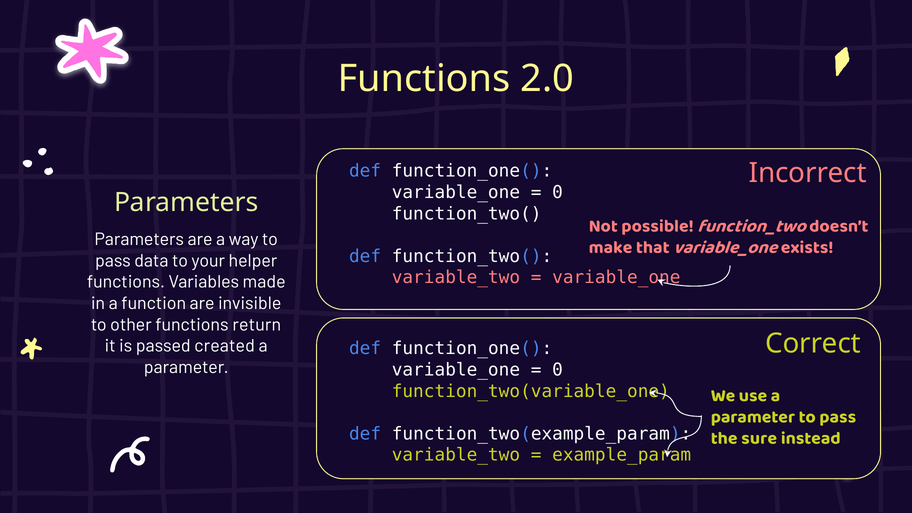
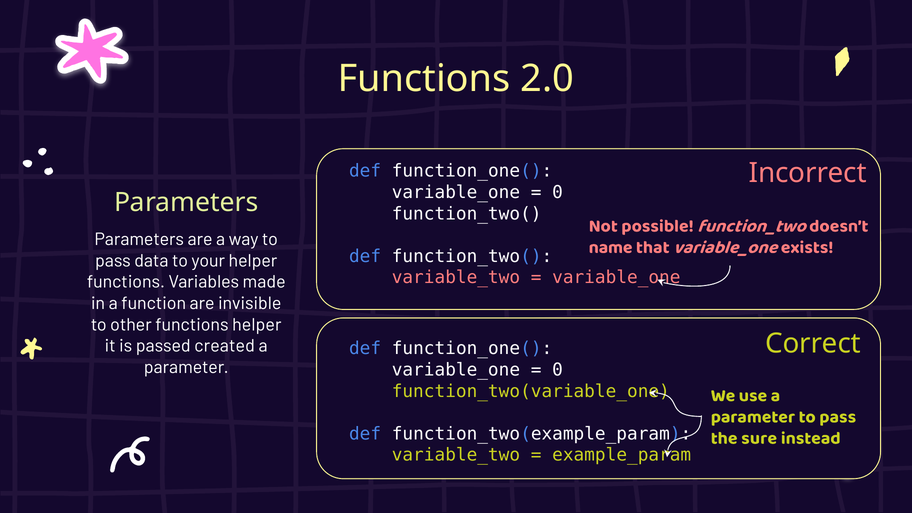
make: make -> name
functions return: return -> helper
